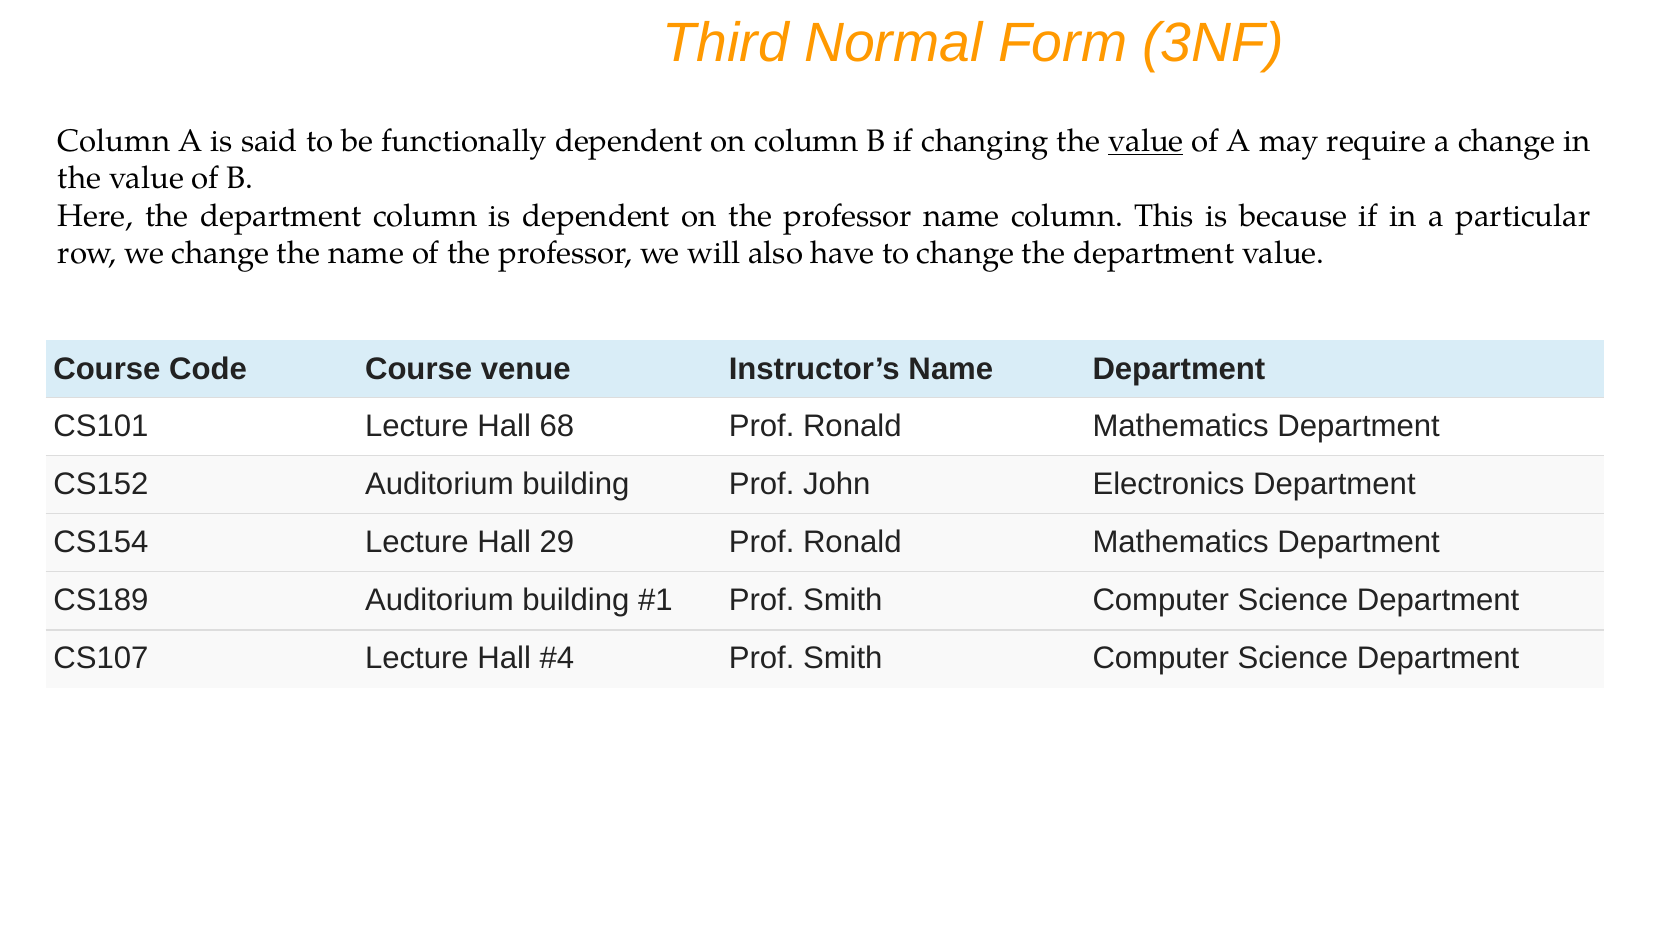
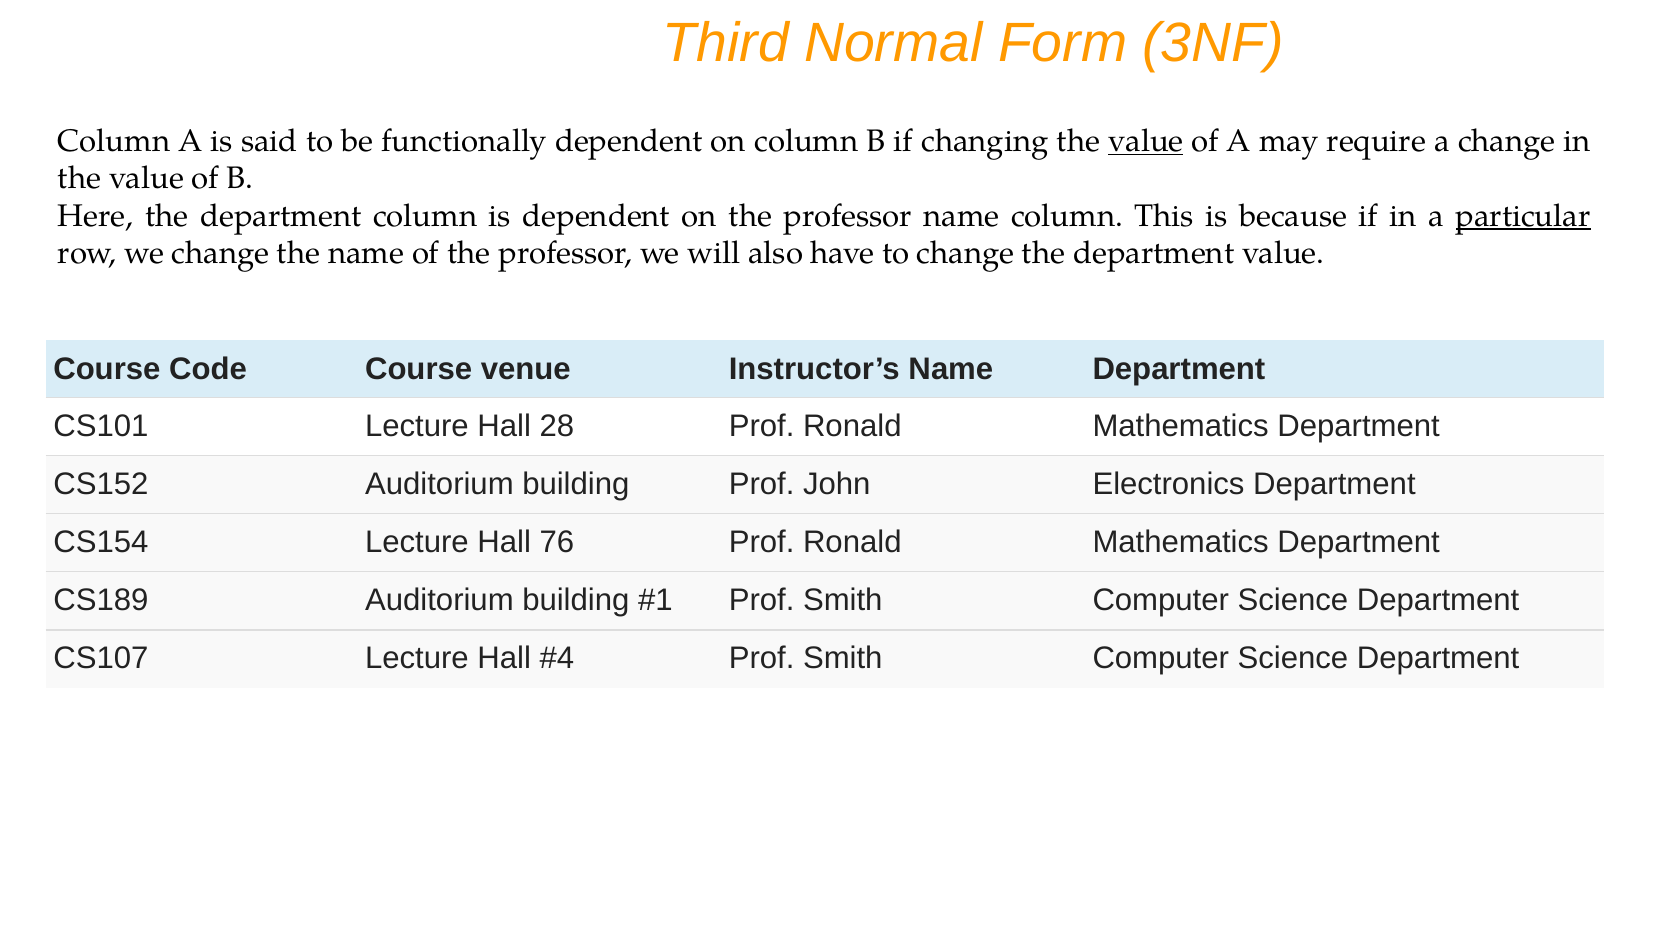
particular underline: none -> present
68: 68 -> 28
29: 29 -> 76
